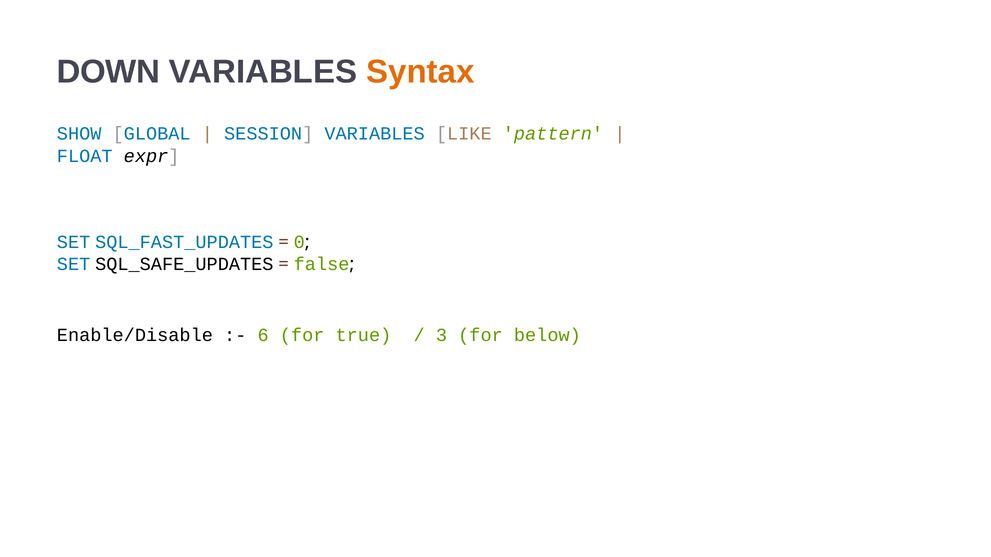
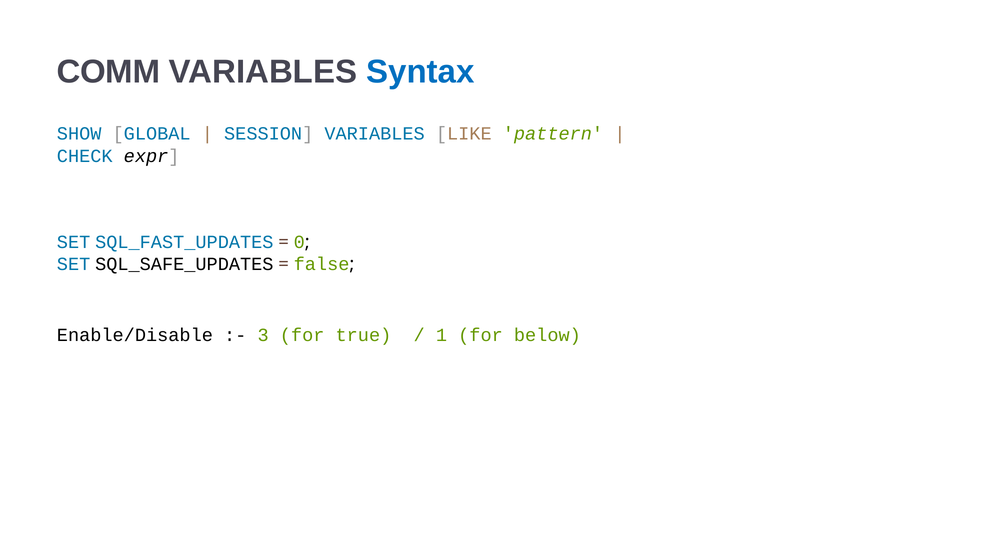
DOWN: DOWN -> COMM
Syntax colour: orange -> blue
FLOAT: FLOAT -> CHECK
6: 6 -> 3
3: 3 -> 1
